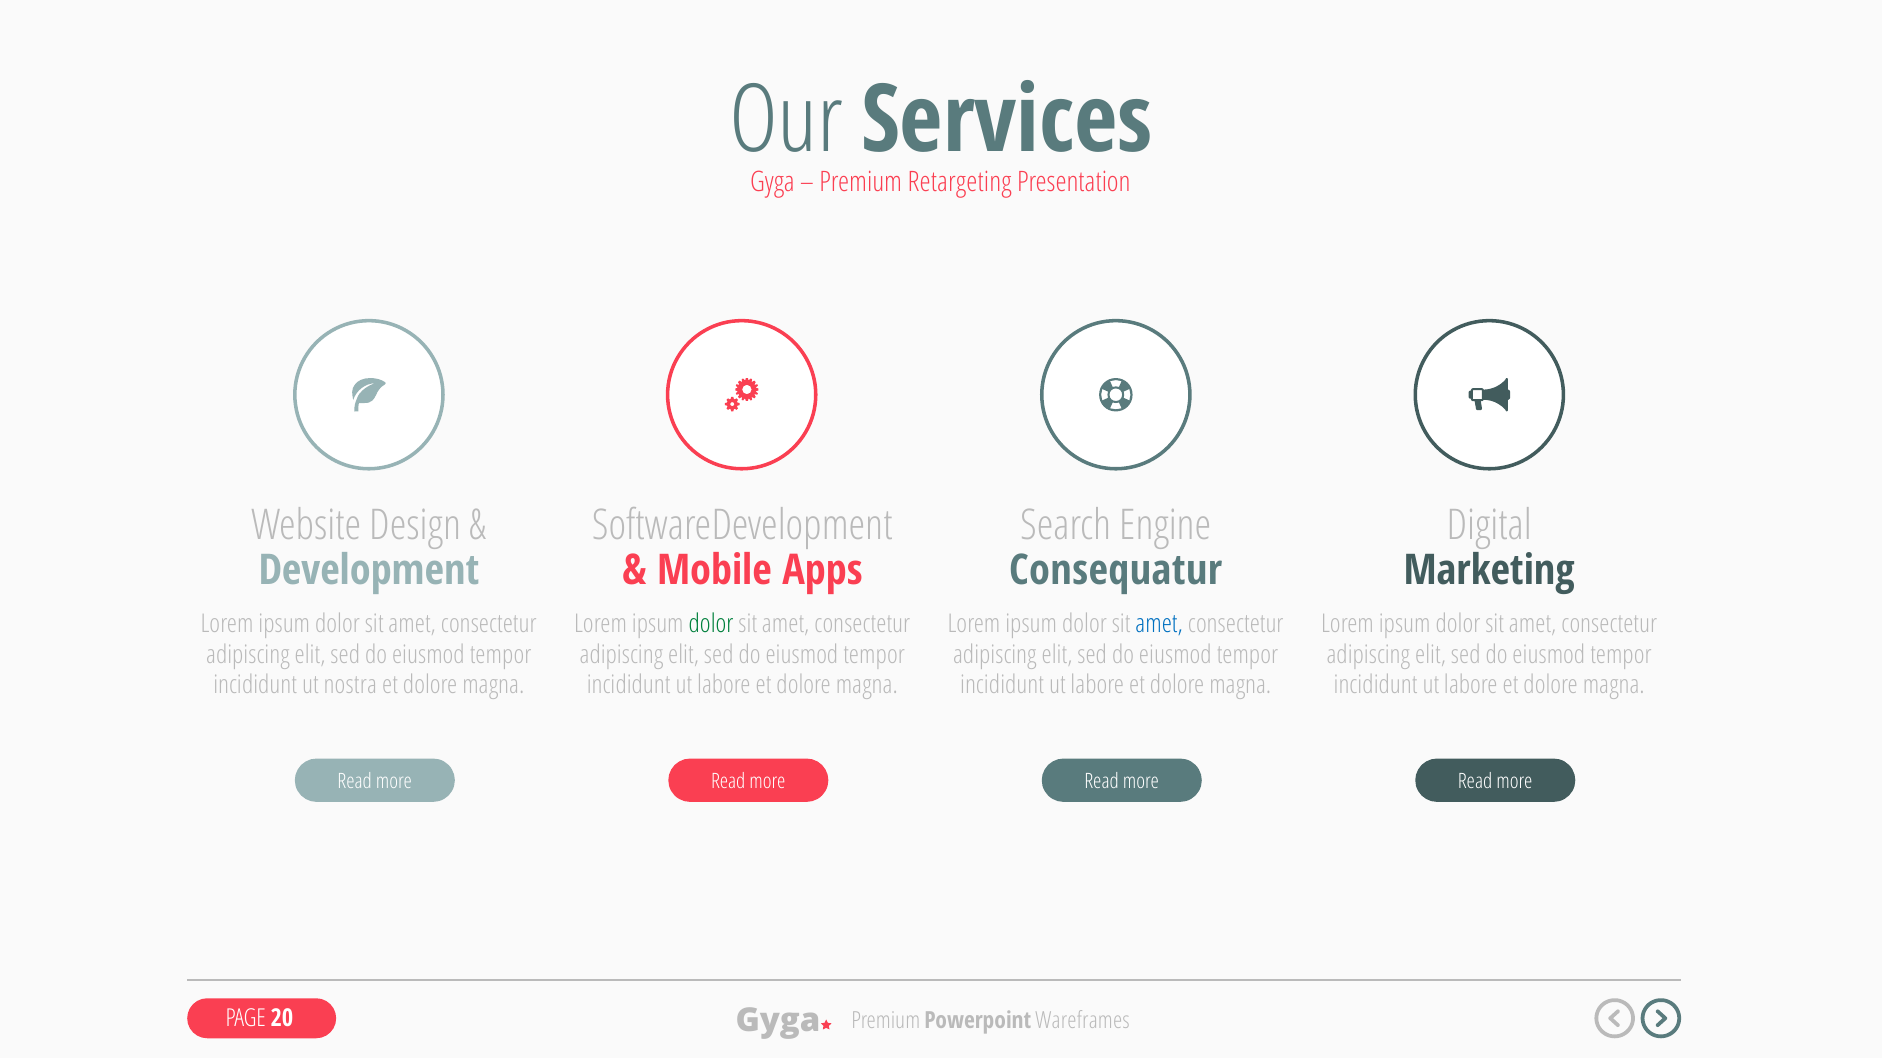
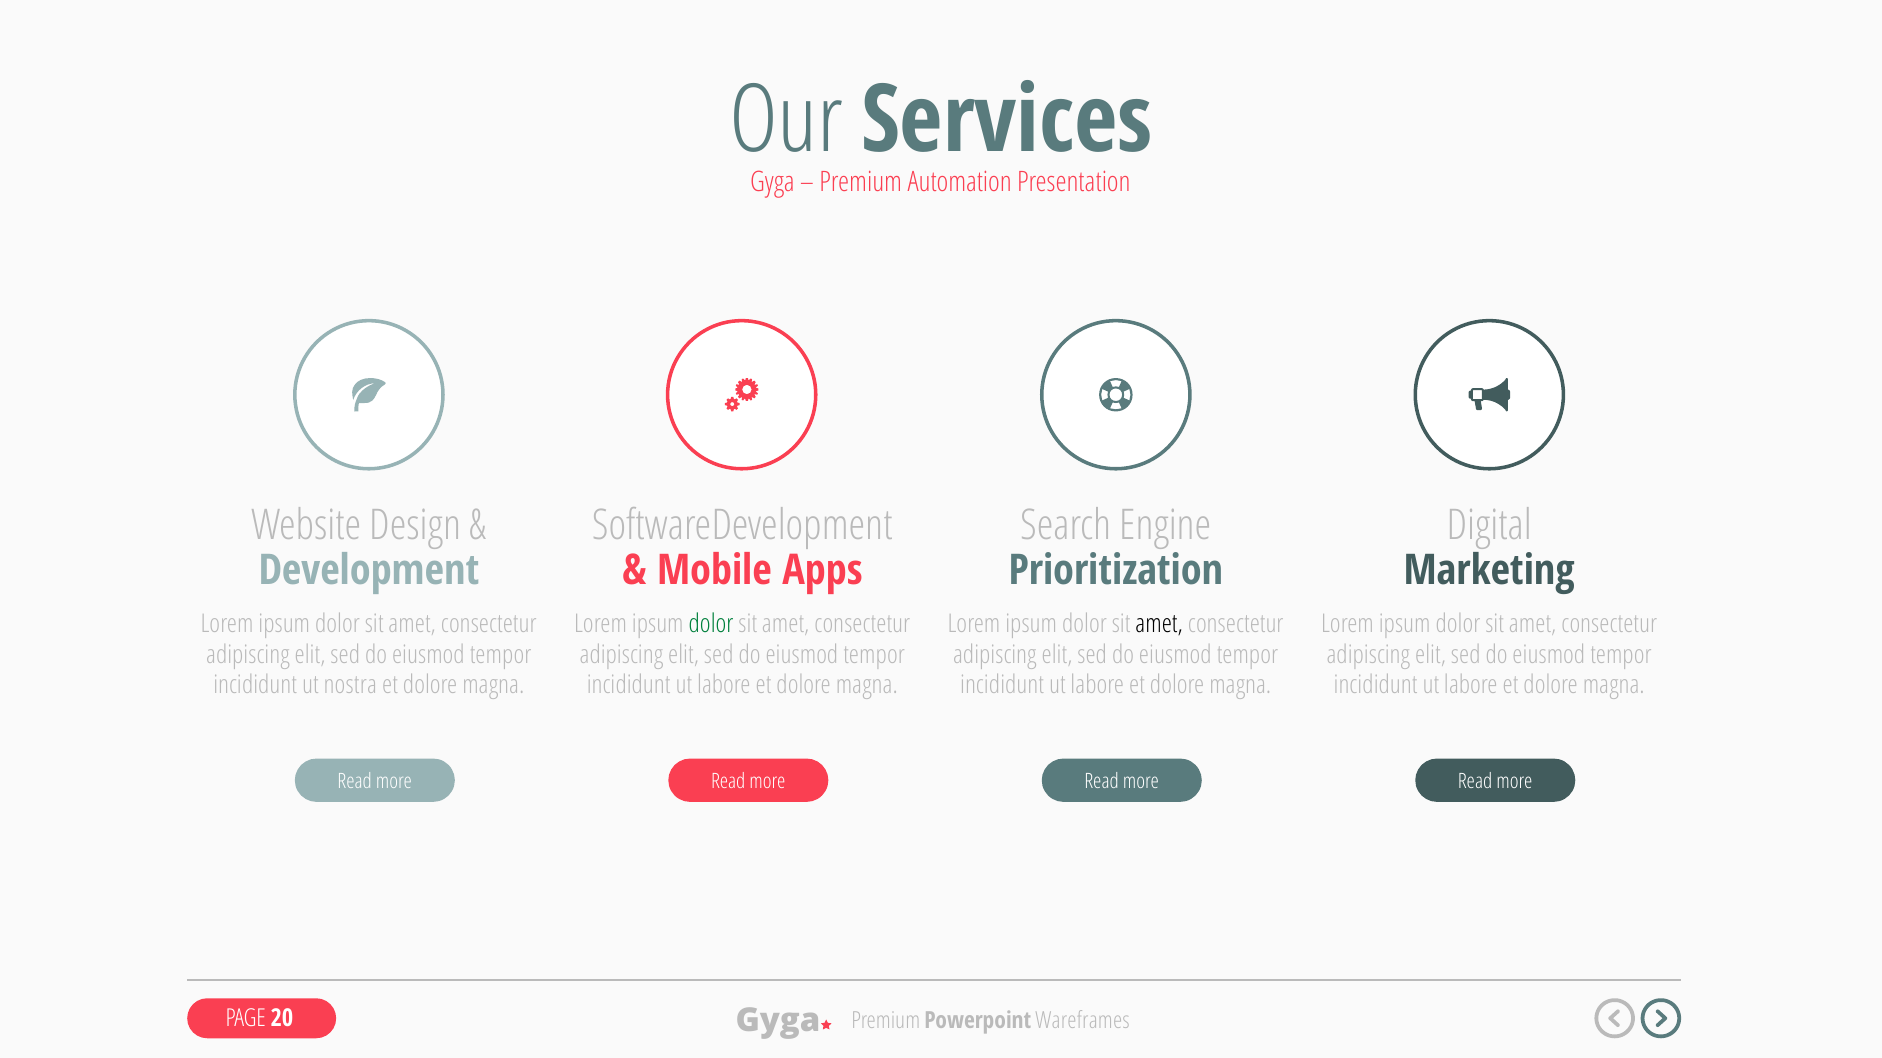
Retargeting: Retargeting -> Automation
Consequatur: Consequatur -> Prioritization
amet at (1159, 624) colour: blue -> black
